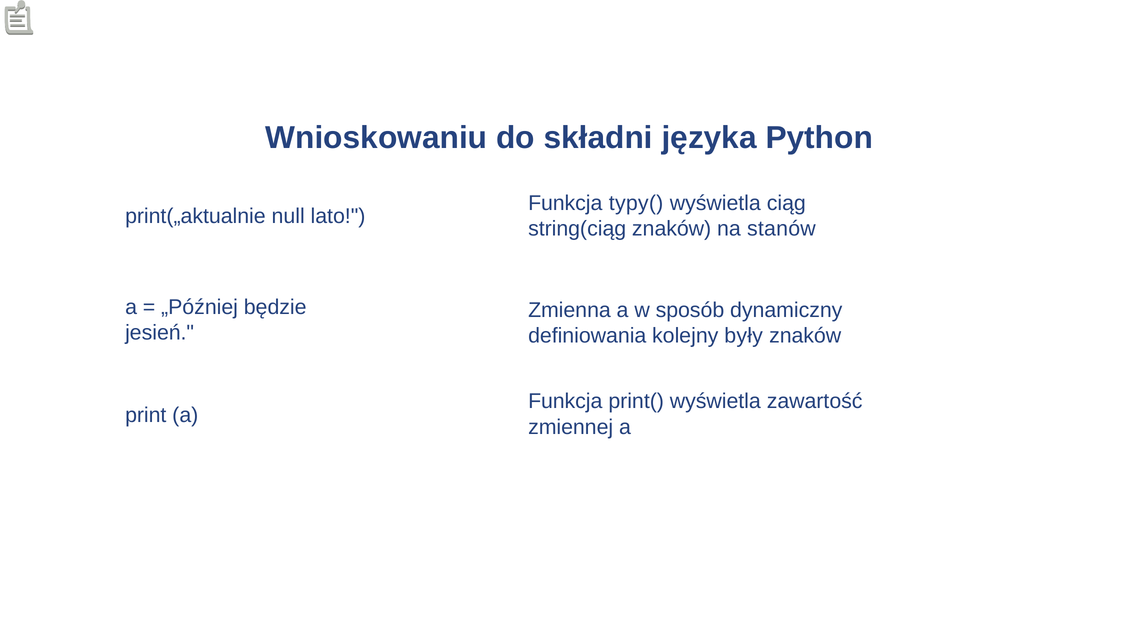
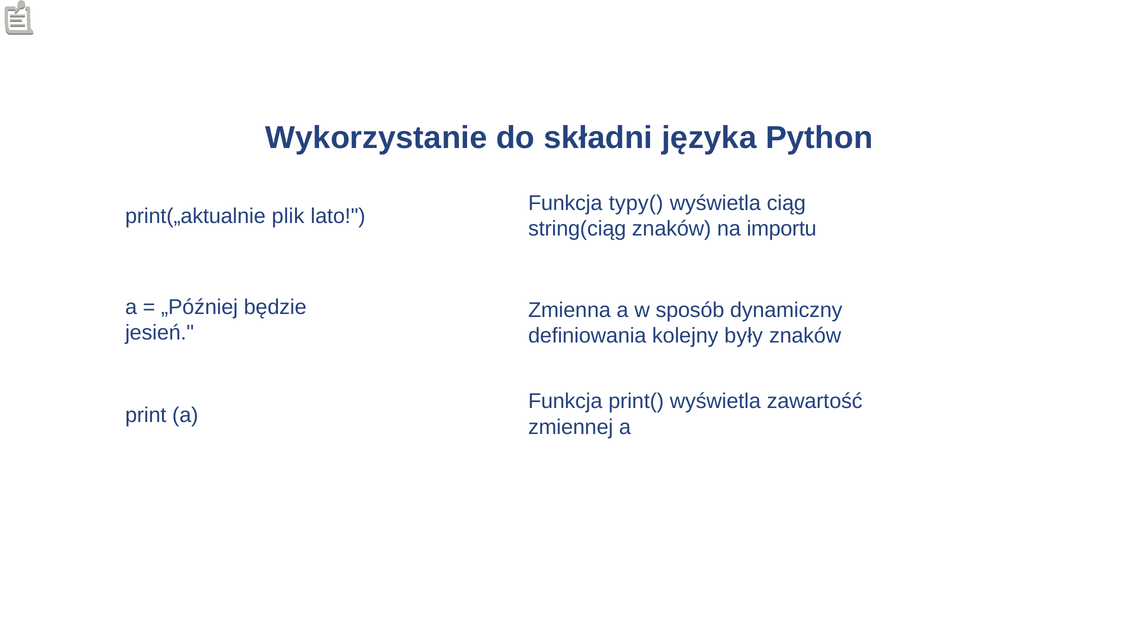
Wnioskowaniu: Wnioskowaniu -> Wykorzystanie
null: null -> plik
stanów: stanów -> importu
